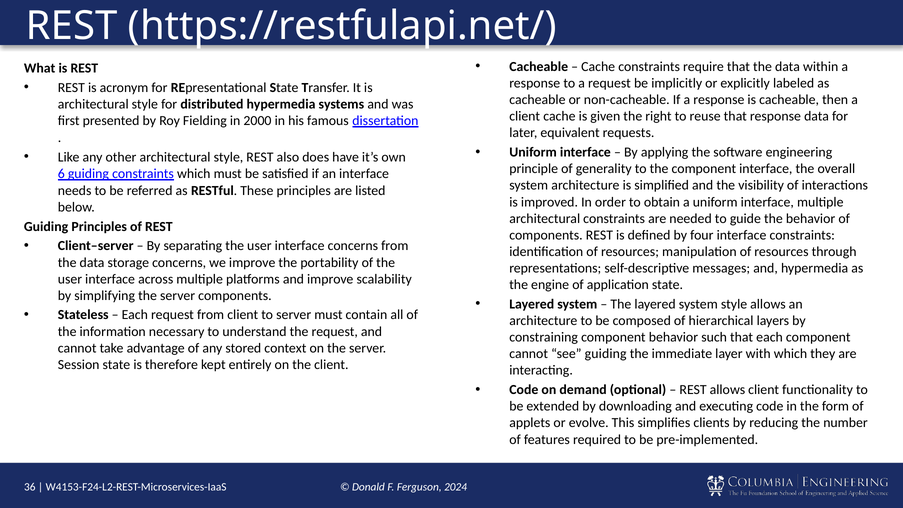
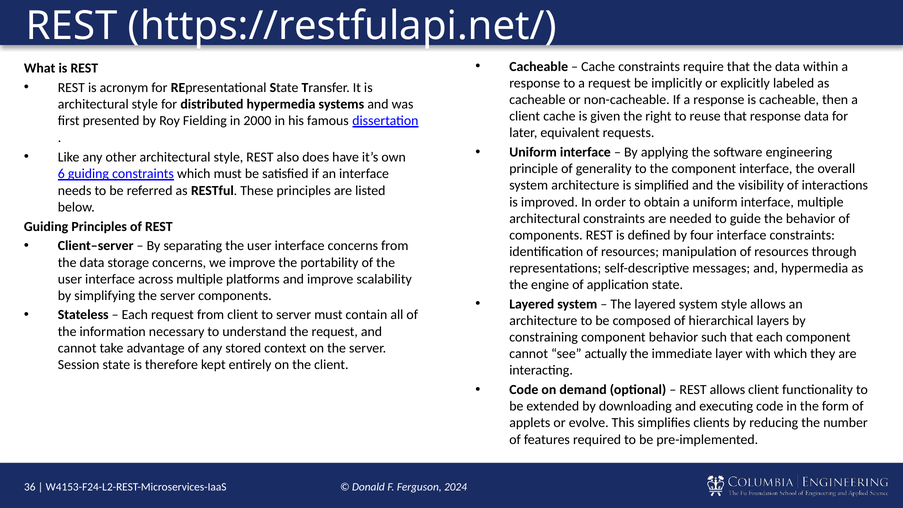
see guiding: guiding -> actually
